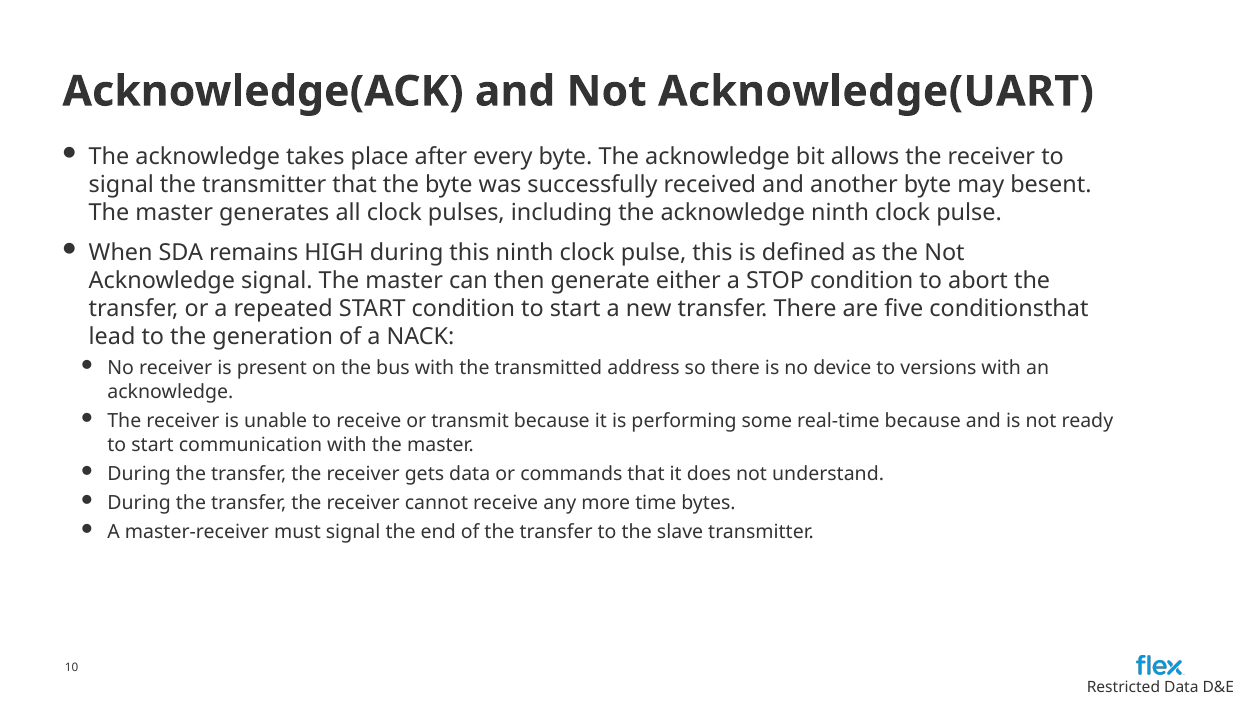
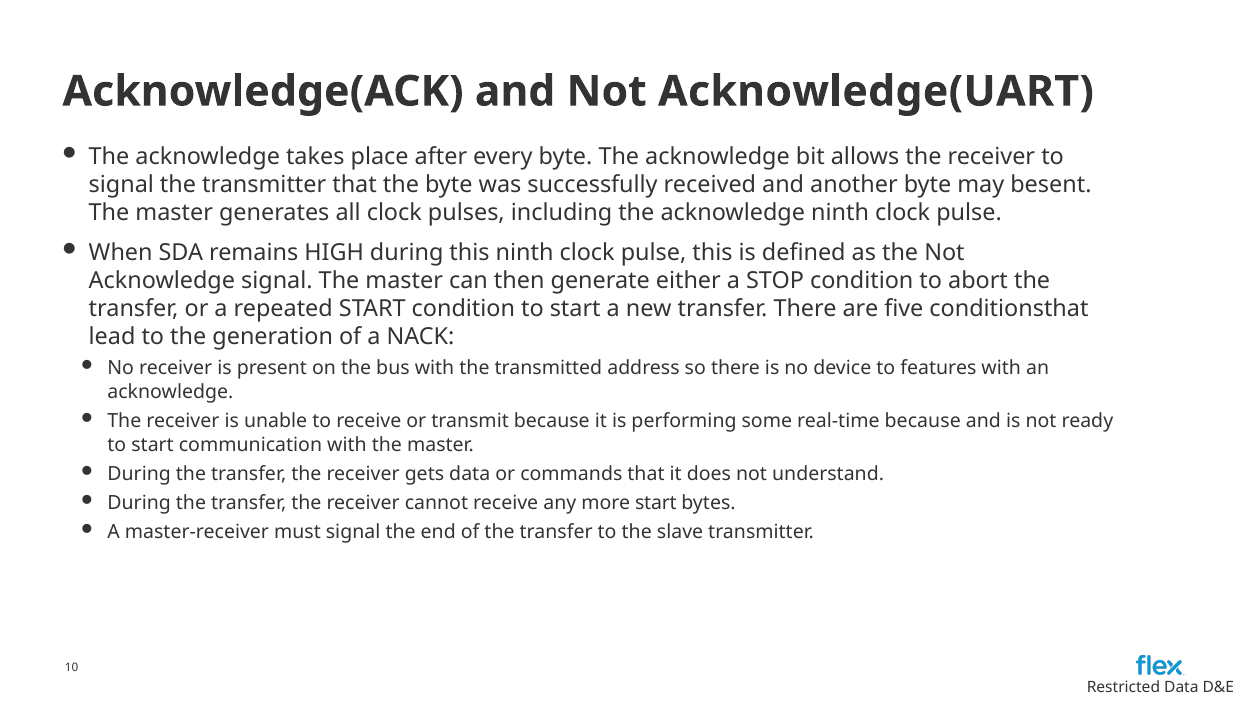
versions: versions -> features
more time: time -> start
